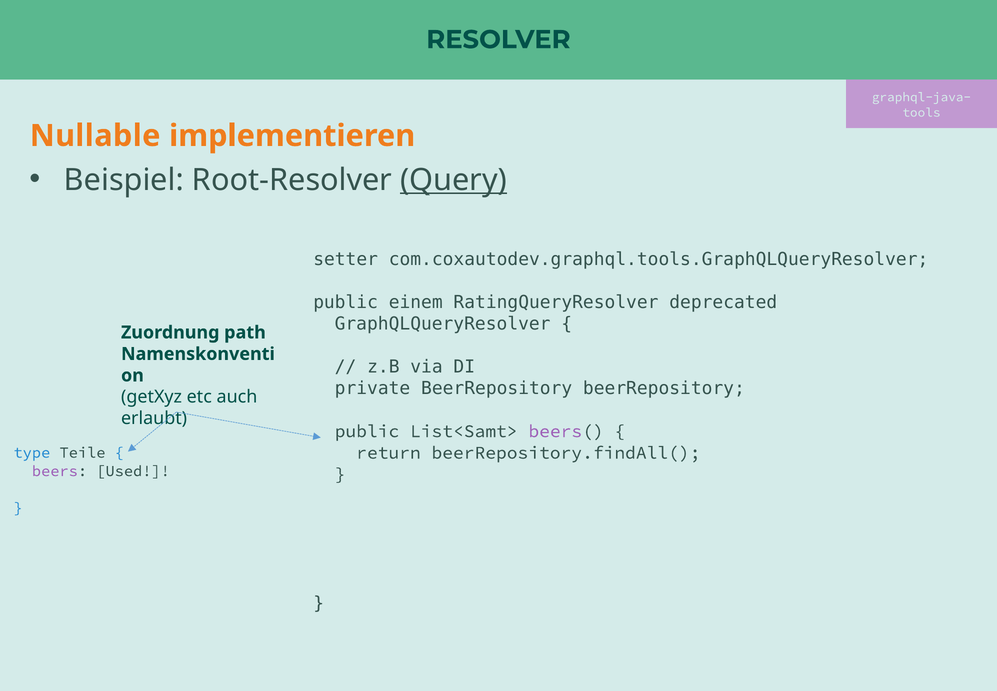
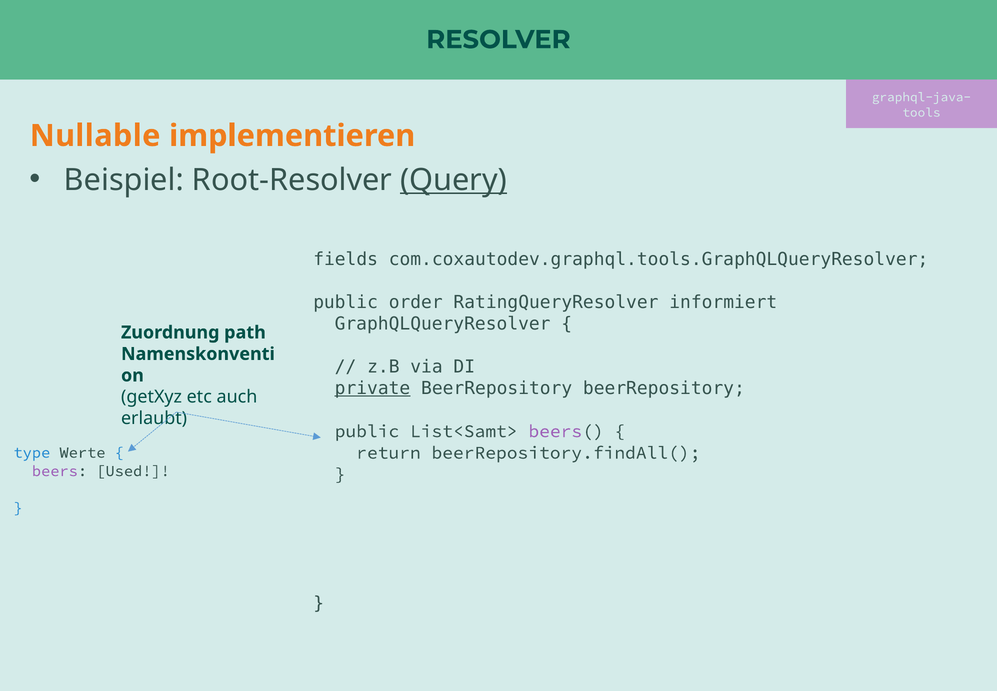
setter: setter -> fields
einem: einem -> order
deprecated: deprecated -> informiert
private underline: none -> present
Teile: Teile -> Werte
